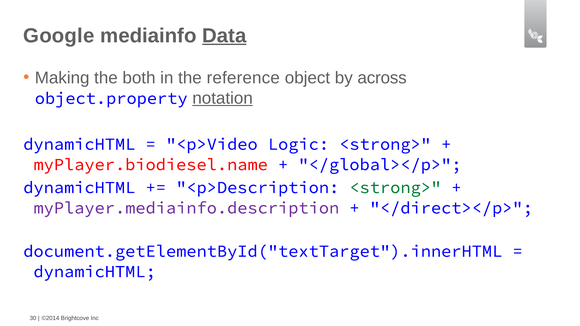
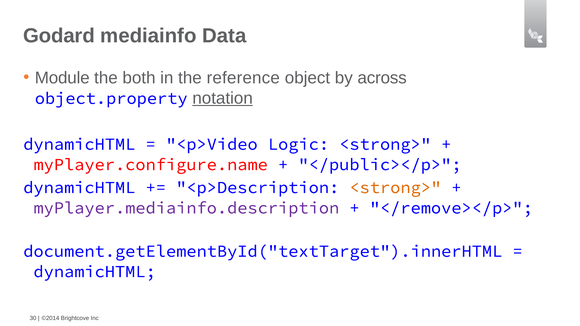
Google: Google -> Godard
Data underline: present -> none
Making: Making -> Module
myPlayer.biodiesel.name: myPlayer.biodiesel.name -> myPlayer.configure.name
</global></p>: </global></p> -> </public></p>
<strong> at (395, 188) colour: green -> orange
</direct></p>: </direct></p> -> </remove></p>
